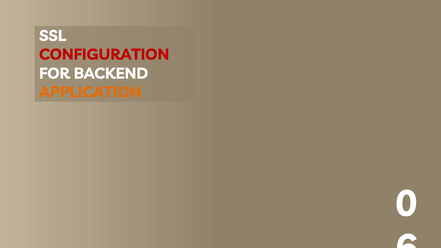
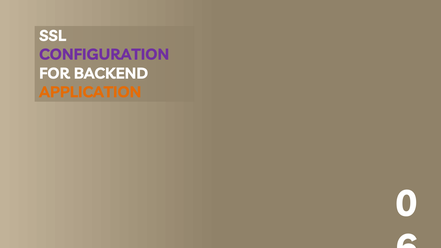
CONFIGURATION colour: red -> purple
